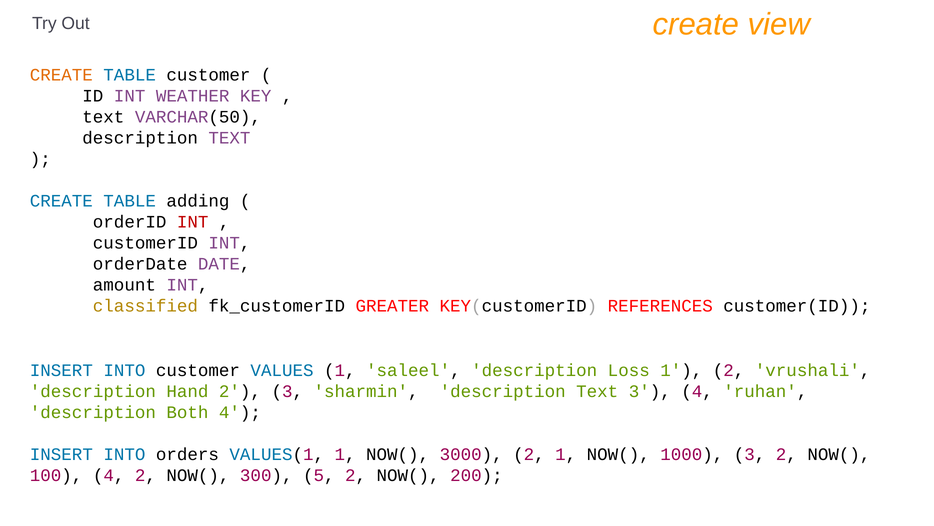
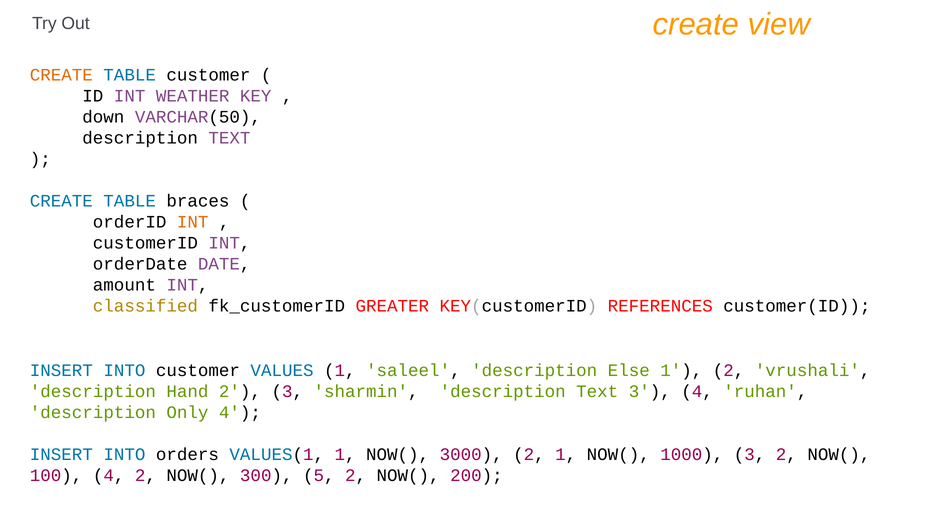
text at (103, 117): text -> down
adding: adding -> braces
INT at (193, 222) colour: red -> orange
Loss: Loss -> Else
Both: Both -> Only
